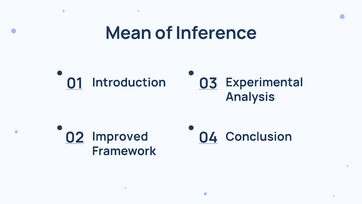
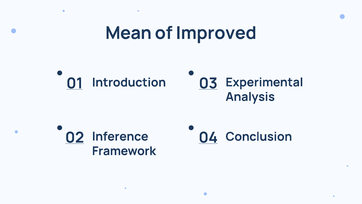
Inference: Inference -> Improved
Improved: Improved -> Inference
